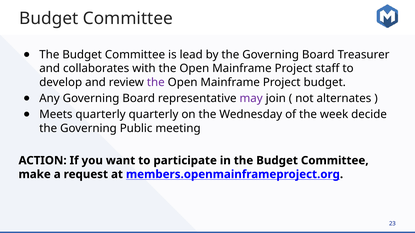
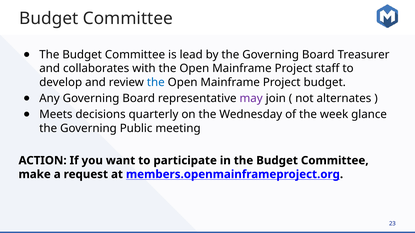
the at (156, 82) colour: purple -> blue
Meets quarterly: quarterly -> decisions
decide: decide -> glance
